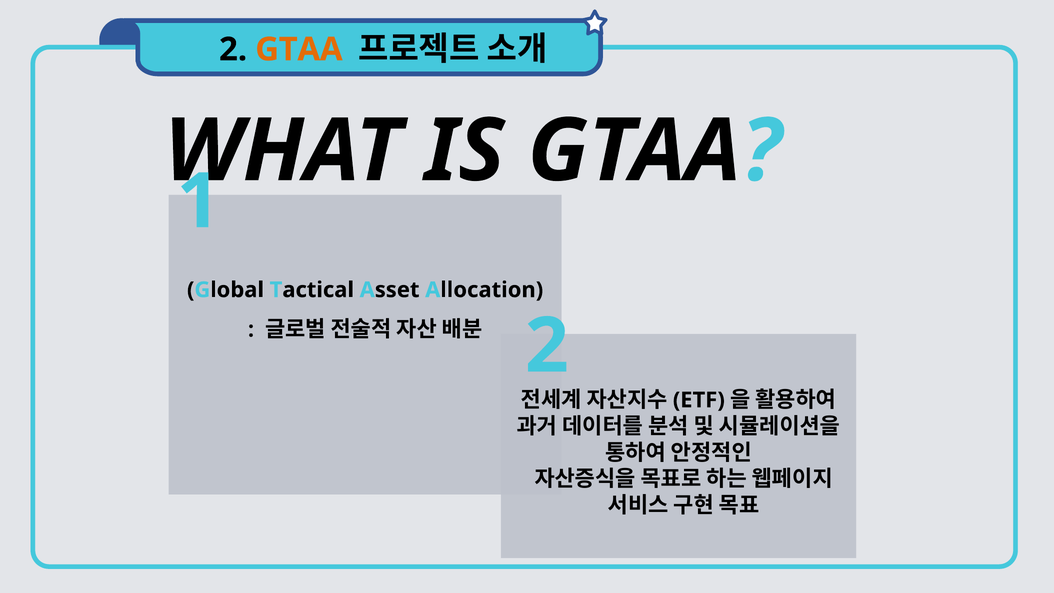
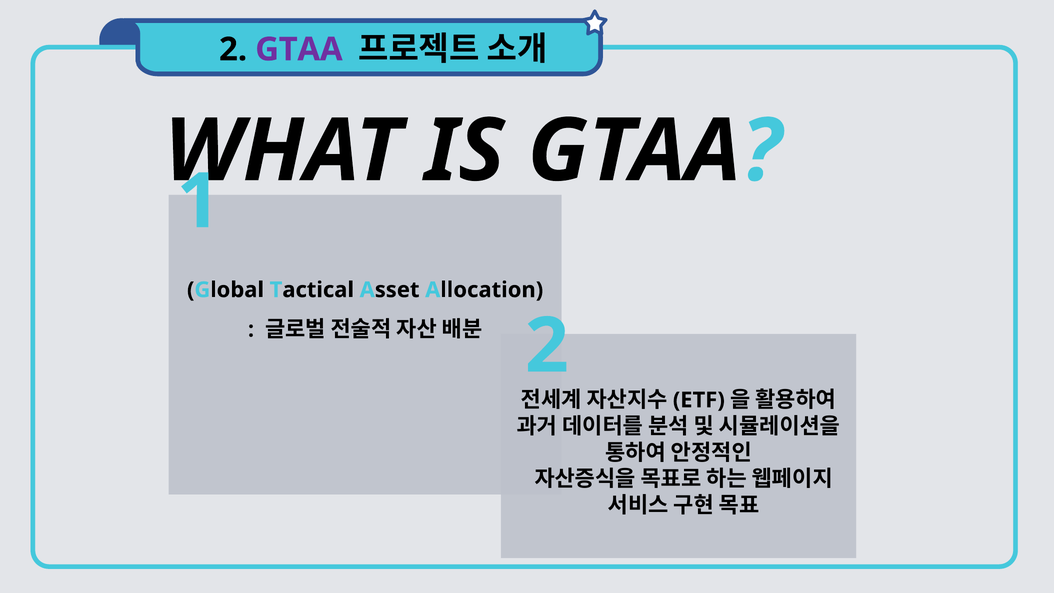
GTAA at (299, 49) colour: orange -> purple
